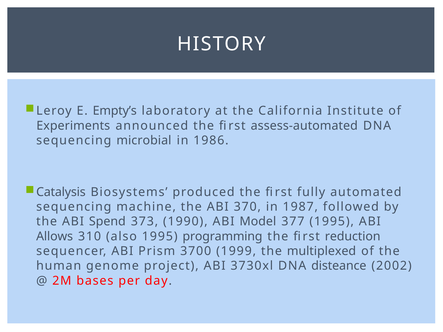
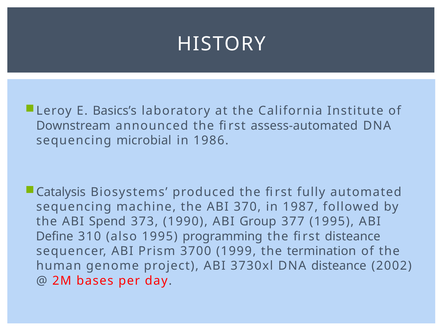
Empty’s: Empty’s -> Basics’s
Experiments: Experiments -> Downstream
Model: Model -> Group
Allows: Allows -> Define
first reduction: reduction -> disteance
multiplexed: multiplexed -> termination
